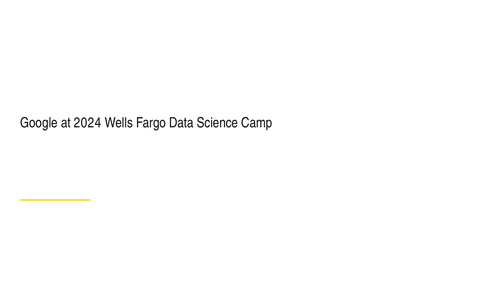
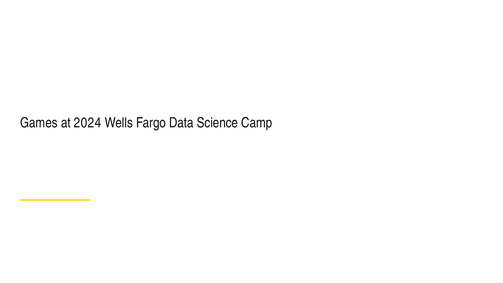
Google: Google -> Games
